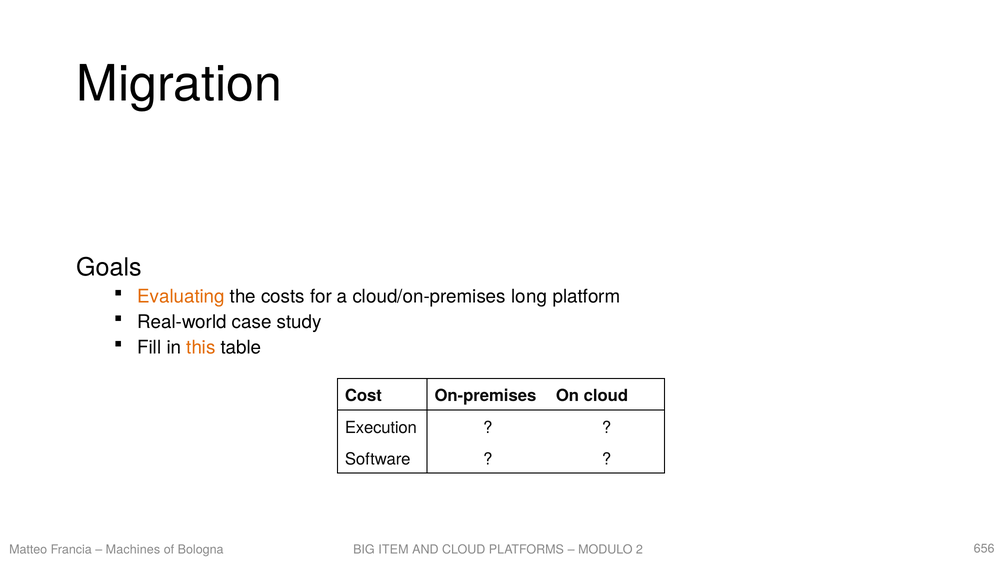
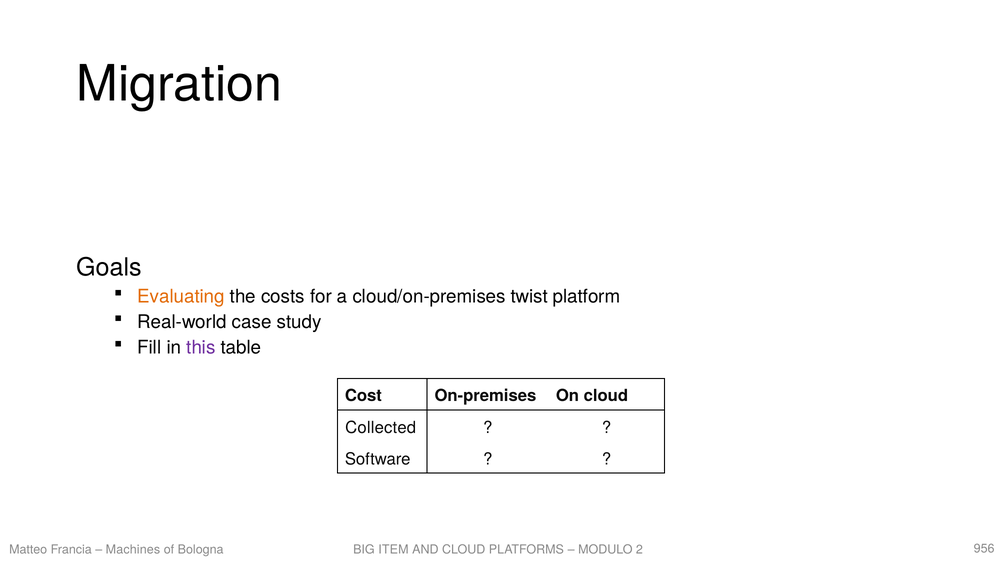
long: long -> twist
this colour: orange -> purple
Execution: Execution -> Collected
656: 656 -> 956
